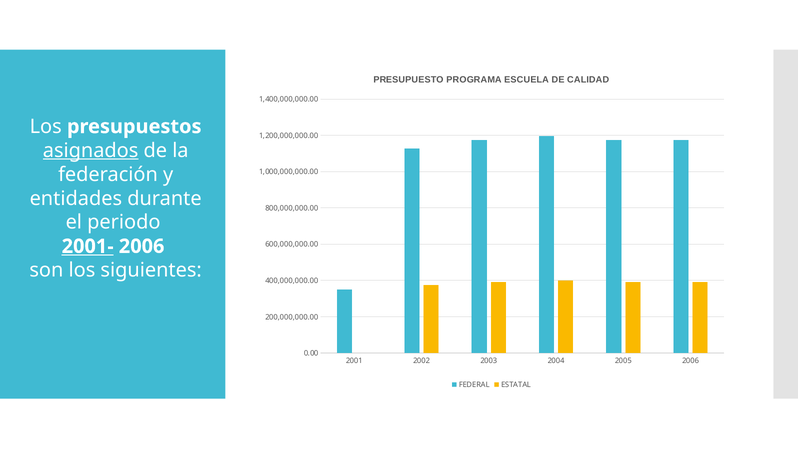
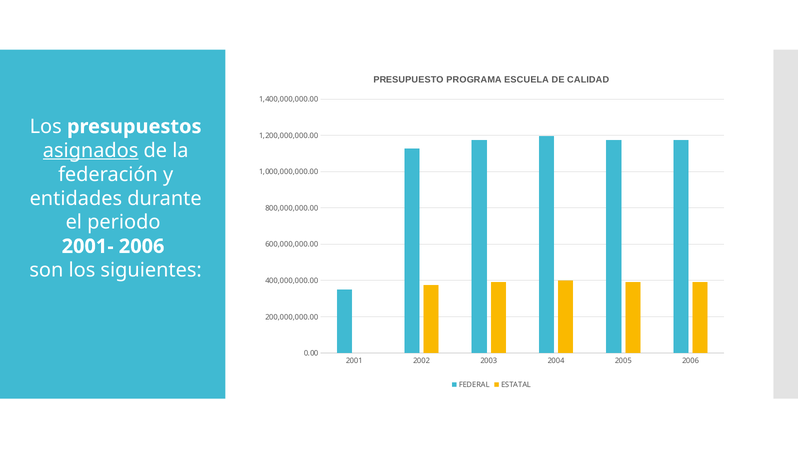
2001- underline: present -> none
